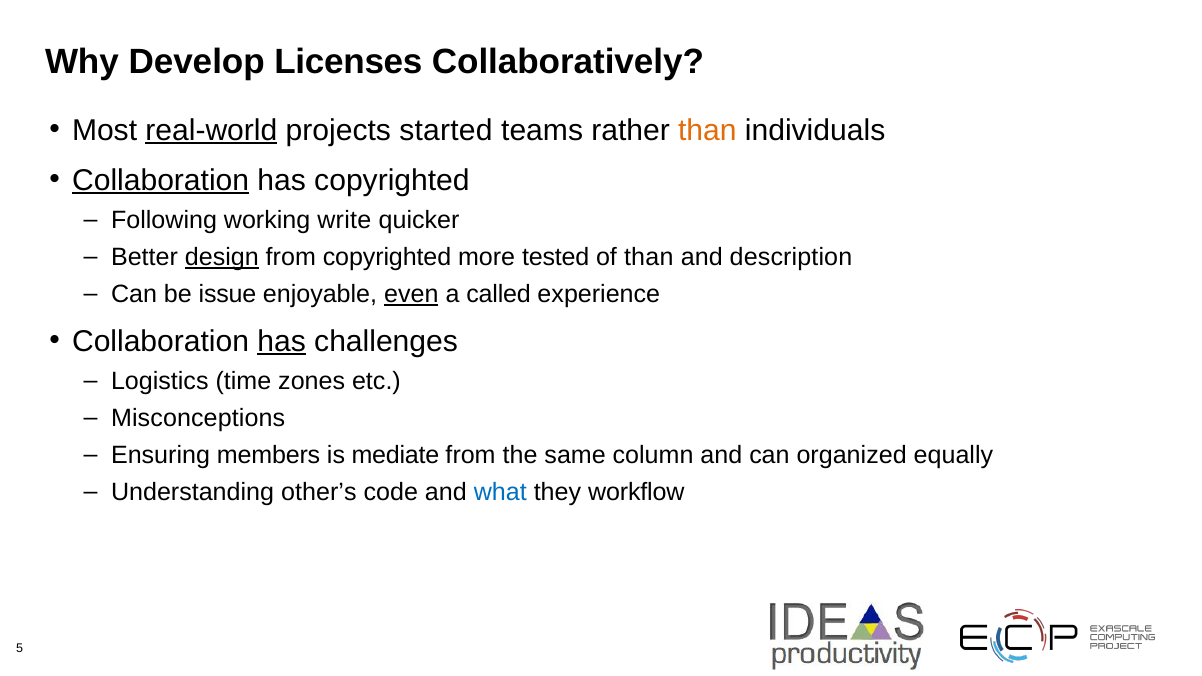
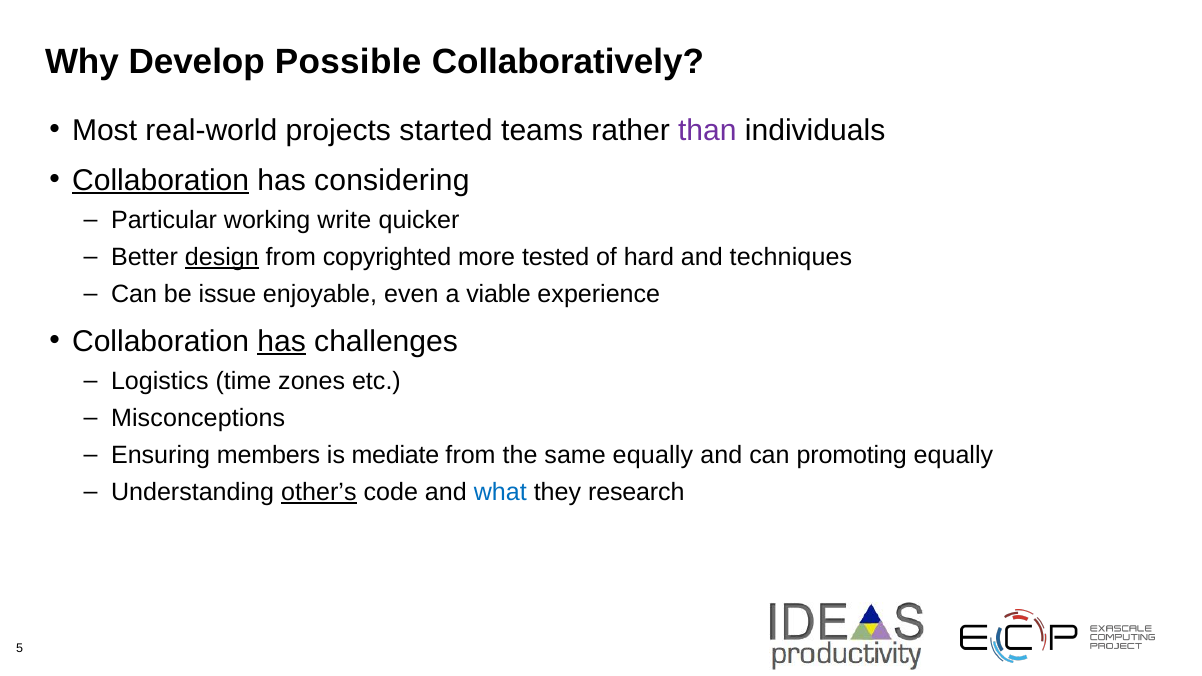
Licenses: Licenses -> Possible
real-world underline: present -> none
than at (707, 130) colour: orange -> purple
has copyrighted: copyrighted -> considering
Following: Following -> Particular
of than: than -> hard
description: description -> techniques
even underline: present -> none
called: called -> viable
same column: column -> equally
organized: organized -> promoting
other’s underline: none -> present
workflow: workflow -> research
